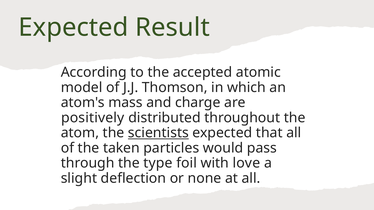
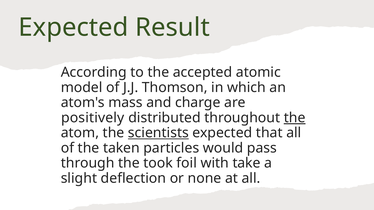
the at (295, 118) underline: none -> present
type: type -> took
love: love -> take
